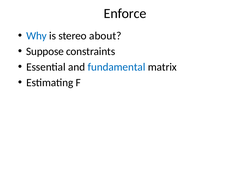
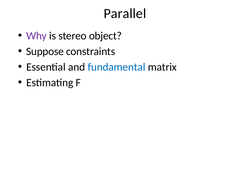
Enforce: Enforce -> Parallel
Why colour: blue -> purple
about: about -> object
